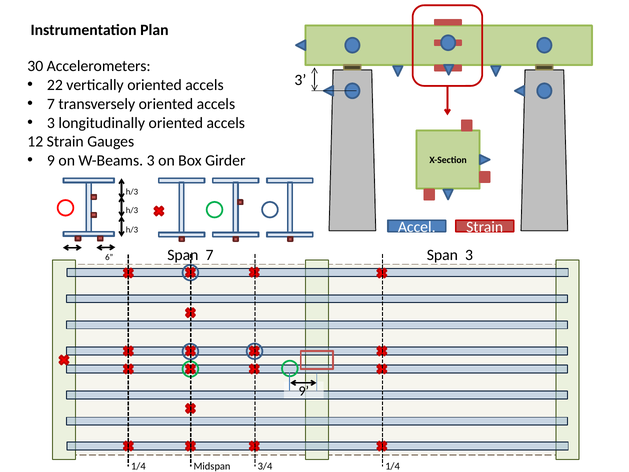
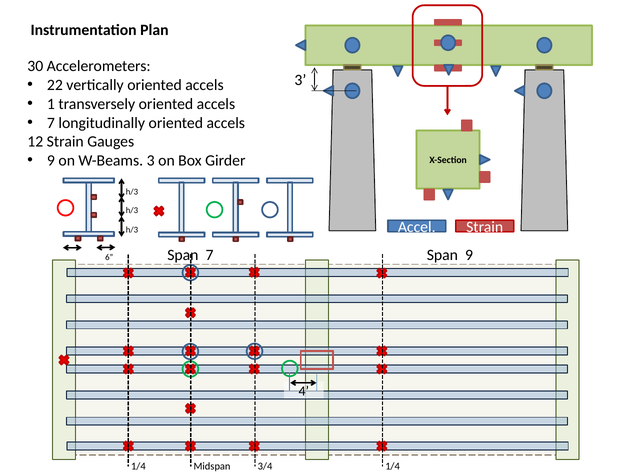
7 at (51, 104): 7 -> 1
3 at (51, 123): 3 -> 7
Span 3: 3 -> 9
9 at (304, 391): 9 -> 4
